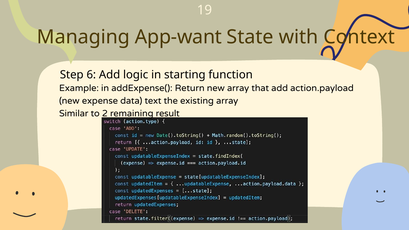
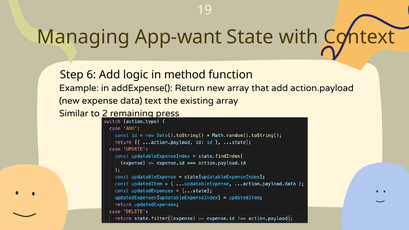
starting: starting -> method
result: result -> press
